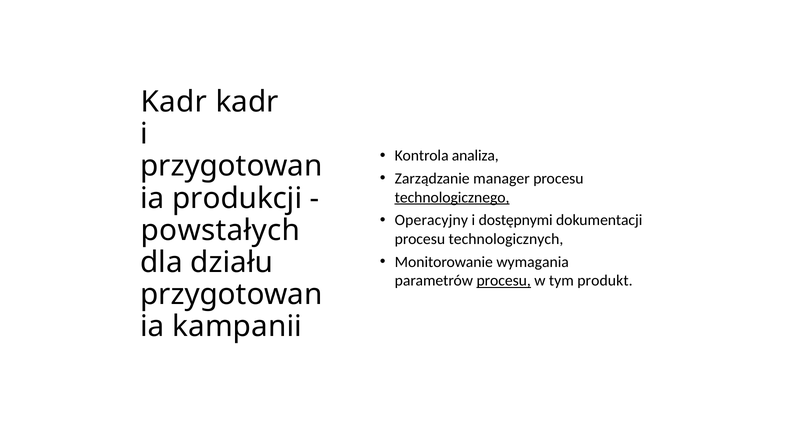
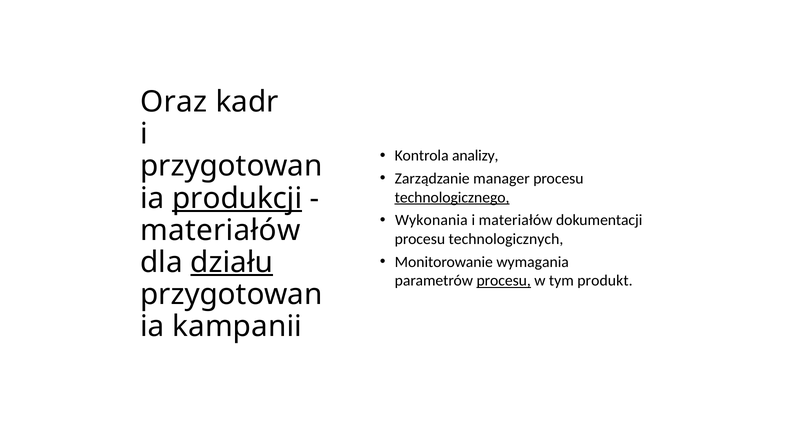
Kadr at (174, 102): Kadr -> Oraz
analiza: analiza -> analizy
produkcji underline: none -> present
Operacyjny: Operacyjny -> Wykonania
i dostępnymi: dostępnymi -> materiałów
powstałych at (220, 231): powstałych -> materiałów
działu underline: none -> present
